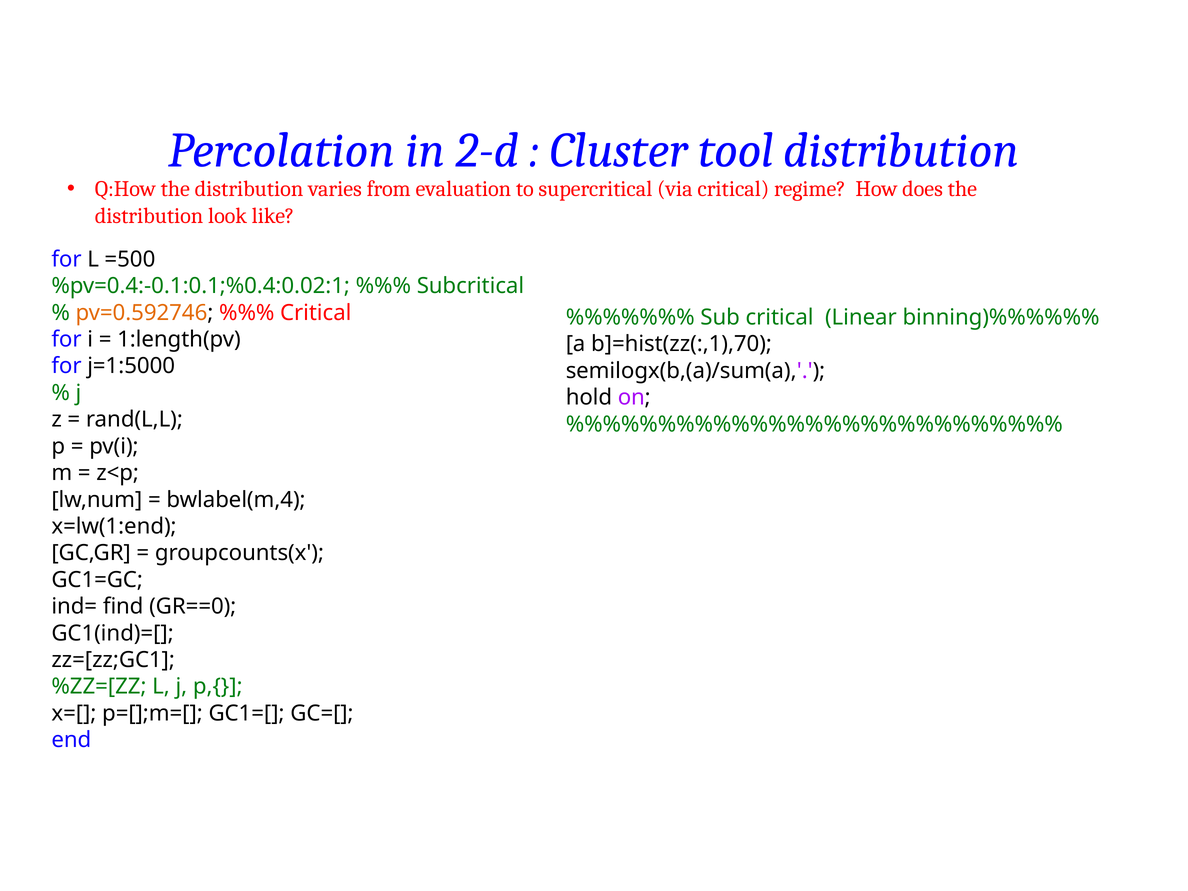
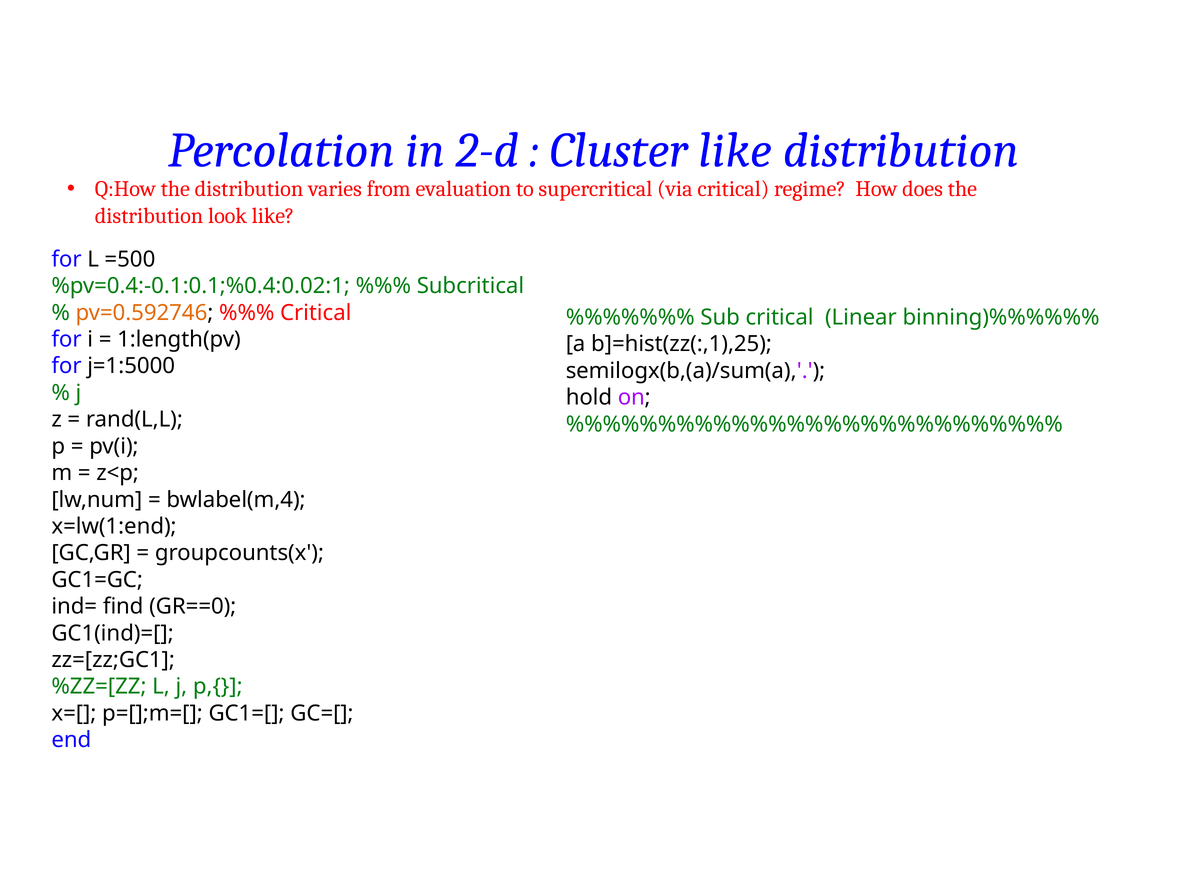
Cluster tool: tool -> like
b]=hist(zz(:,1),70: b]=hist(zz(:,1),70 -> b]=hist(zz(:,1),25
